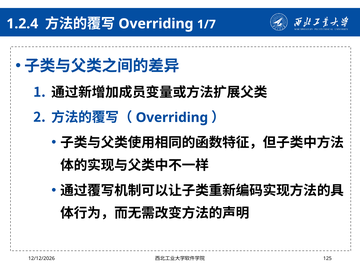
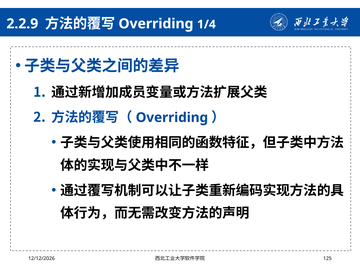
1.2.4: 1.2.4 -> 2.2.9
1/7: 1/7 -> 1/4
